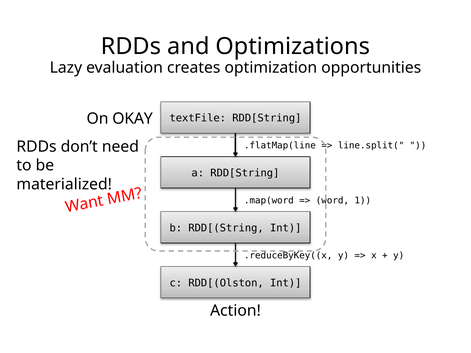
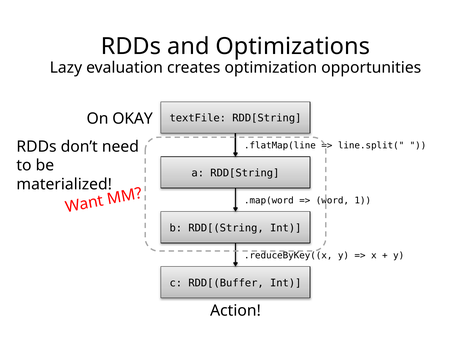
RDD[(Olston: RDD[(Olston -> RDD[(Buffer
